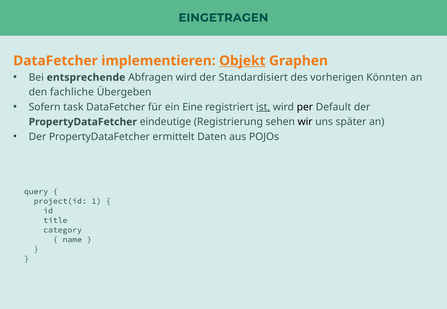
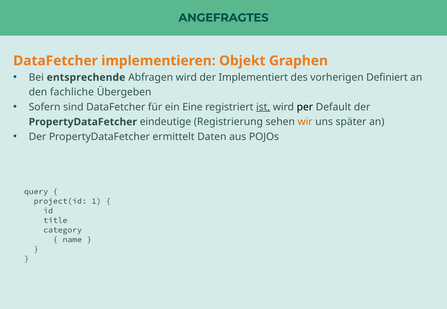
EINGETRAGEN: EINGETRAGEN -> ANGEFRAGTES
Objekt underline: present -> none
Standardisiert: Standardisiert -> Implementiert
Könnten: Könnten -> Definiert
task: task -> sind
wir colour: black -> orange
